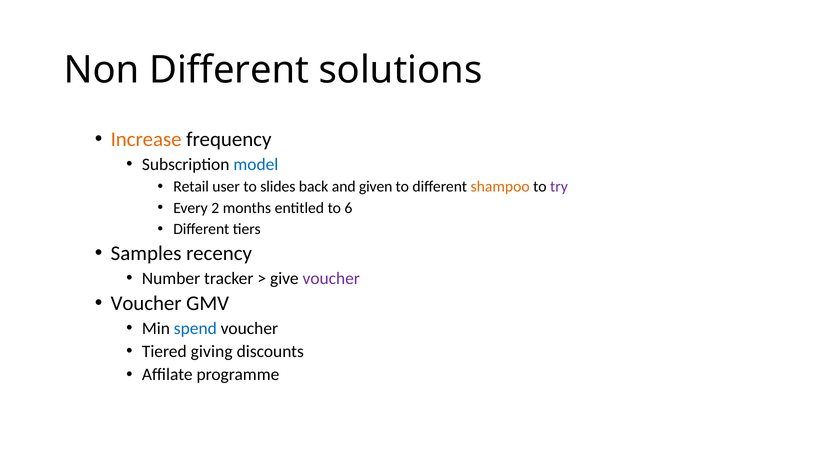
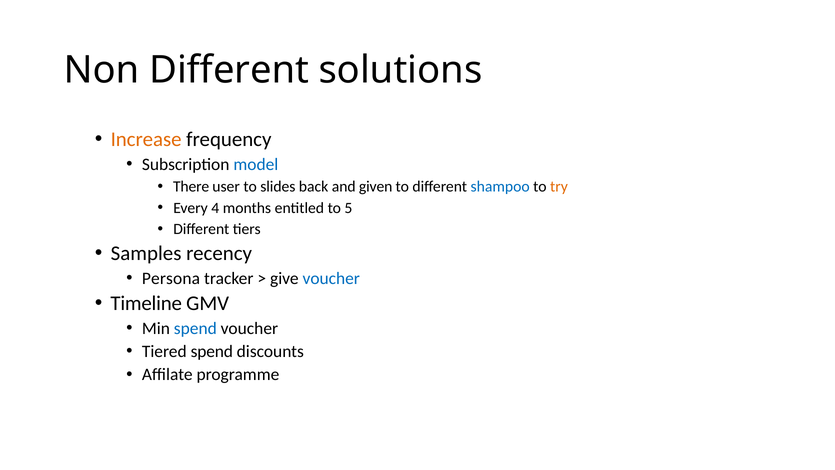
Retail: Retail -> There
shampoo colour: orange -> blue
try colour: purple -> orange
2: 2 -> 4
6: 6 -> 5
Number: Number -> Persona
voucher at (331, 278) colour: purple -> blue
Voucher at (146, 303): Voucher -> Timeline
Tiered giving: giving -> spend
